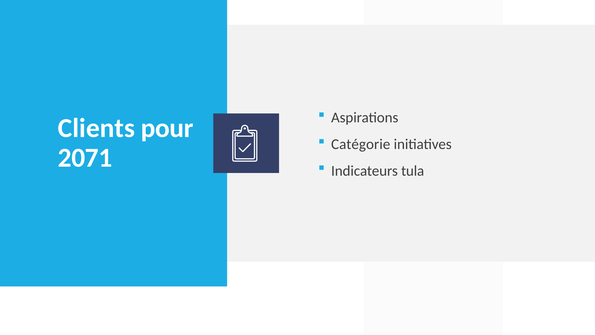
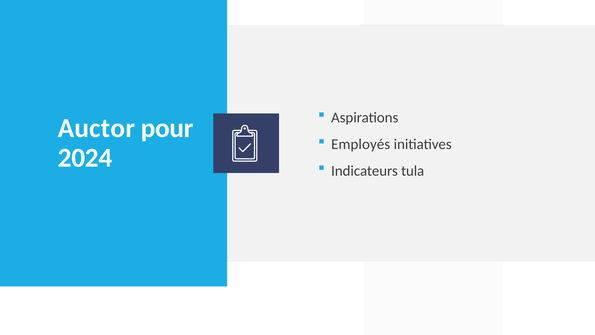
Clients: Clients -> Auctor
Catégorie: Catégorie -> Employés
2071: 2071 -> 2024
